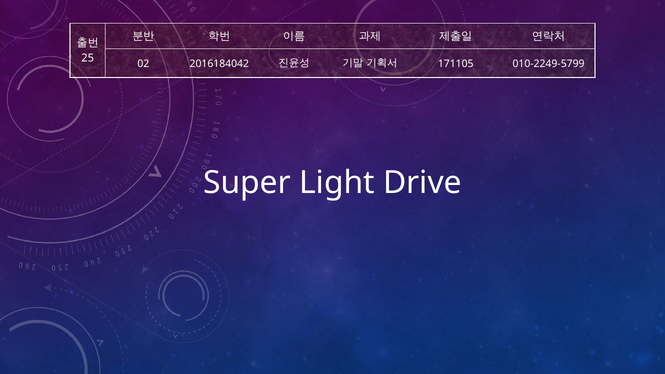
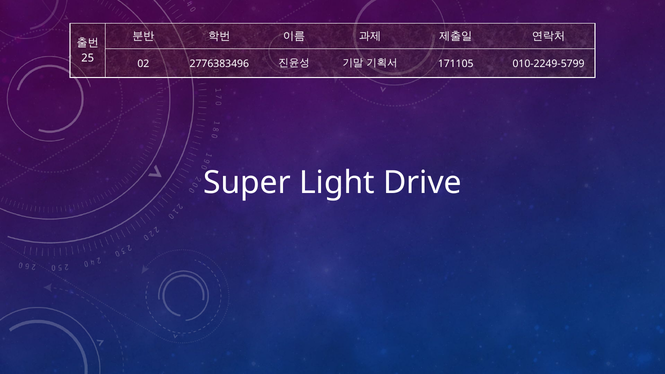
2016184042: 2016184042 -> 2776383496
